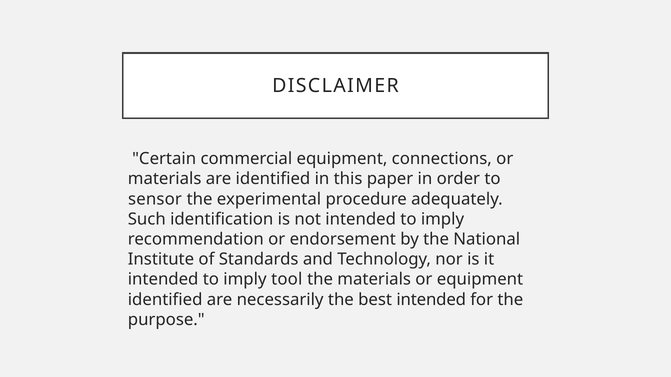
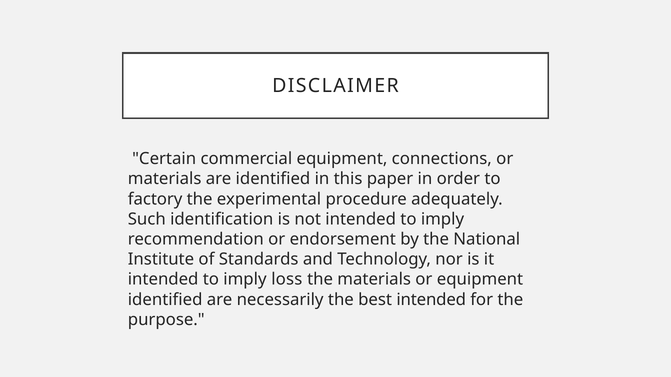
sensor: sensor -> factory
tool: tool -> loss
